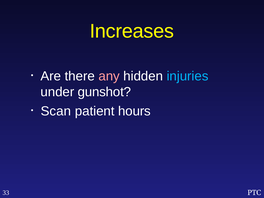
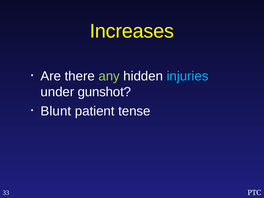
any colour: pink -> light green
Scan: Scan -> Blunt
hours: hours -> tense
